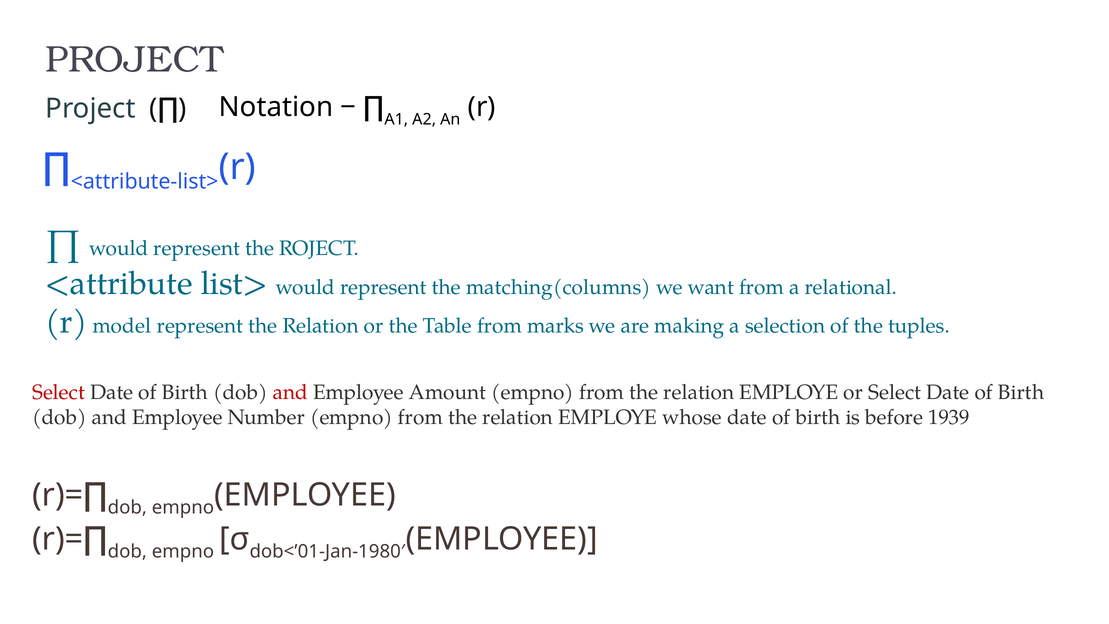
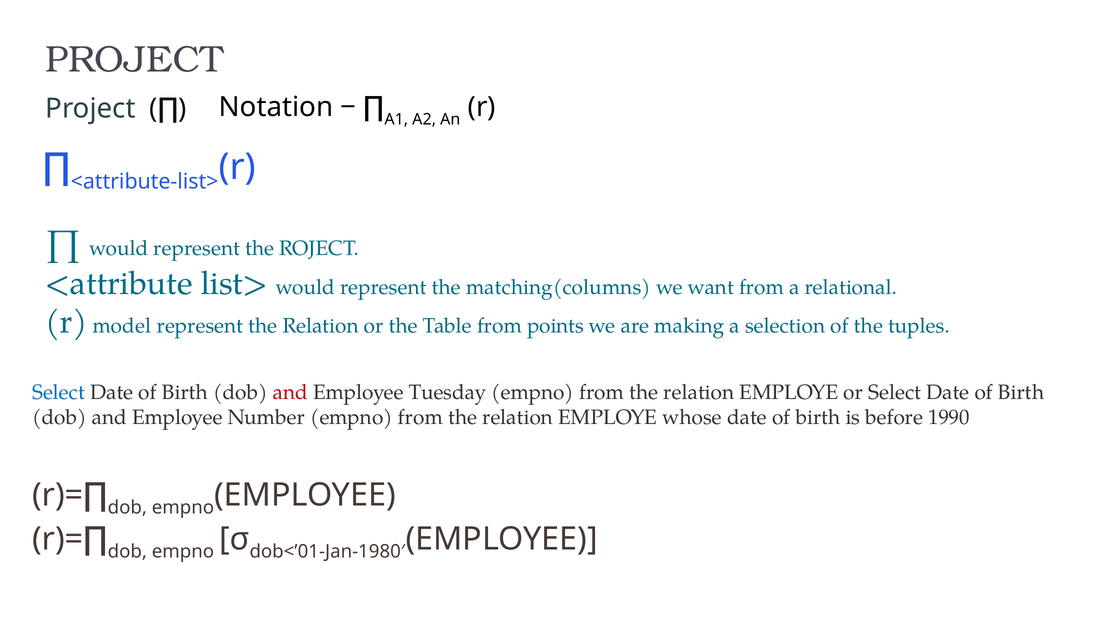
marks: marks -> points
Select at (58, 392) colour: red -> blue
Amount: Amount -> Tuesday
1939: 1939 -> 1990
